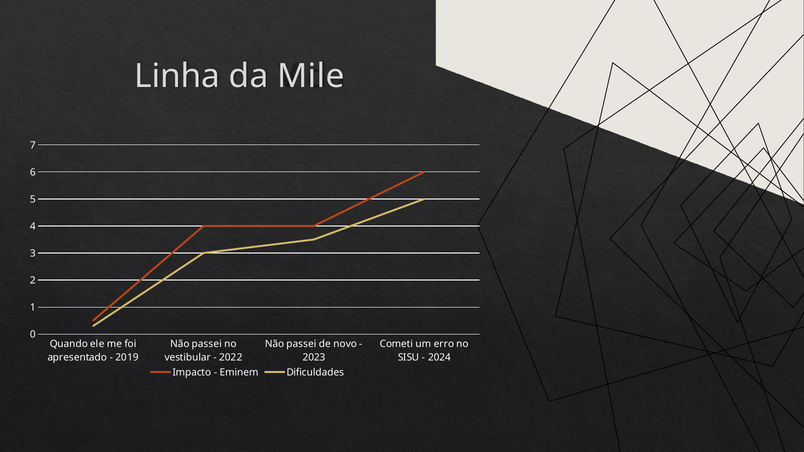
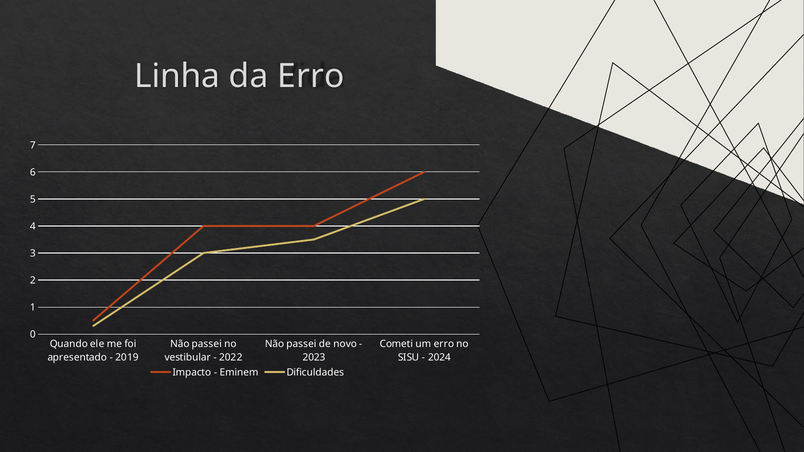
da Mile: Mile -> Erro
